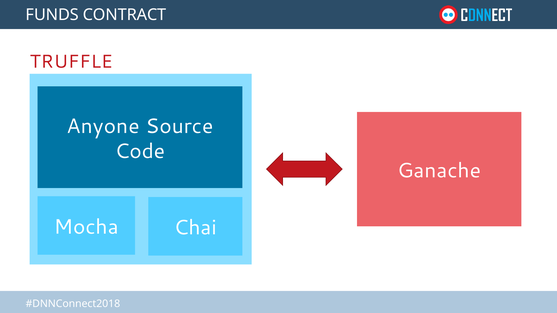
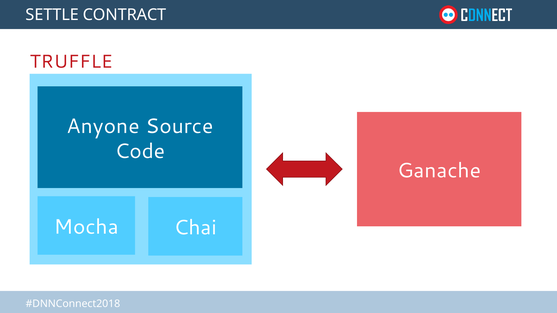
FUNDS: FUNDS -> SETTLE
